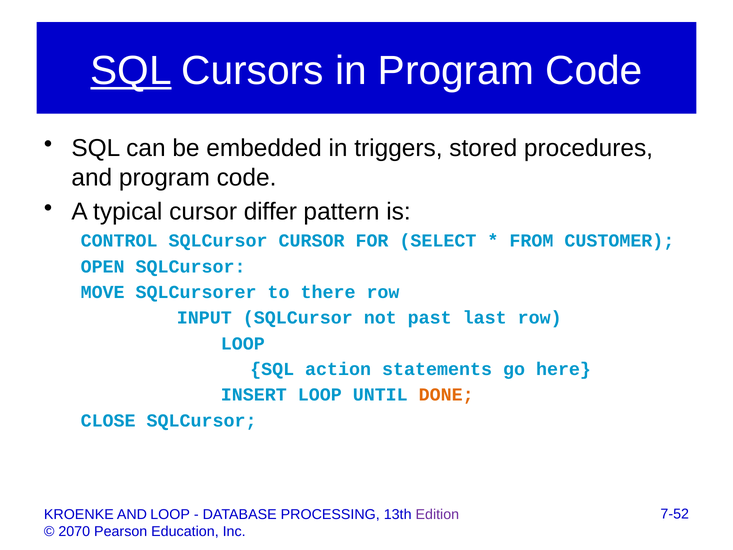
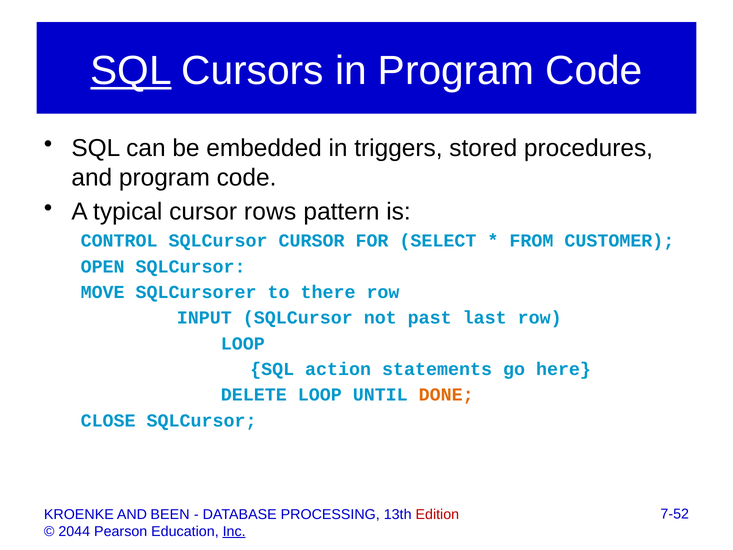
differ: differ -> rows
INSERT: INSERT -> DELETE
AND LOOP: LOOP -> BEEN
Edition colour: purple -> red
2070: 2070 -> 2044
Inc underline: none -> present
